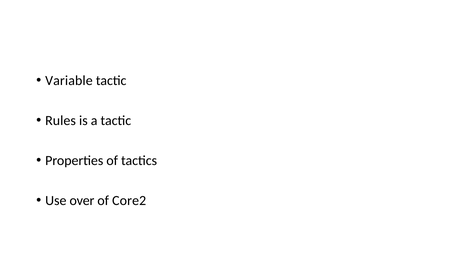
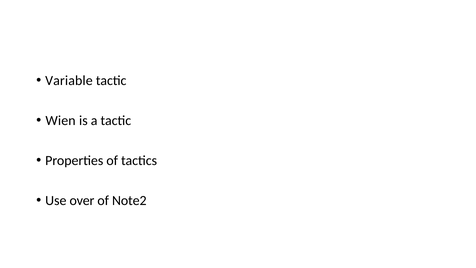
Rules: Rules -> Wien
Core2: Core2 -> Note2
